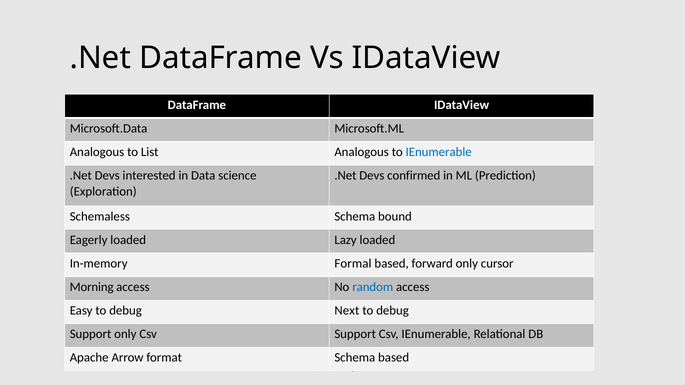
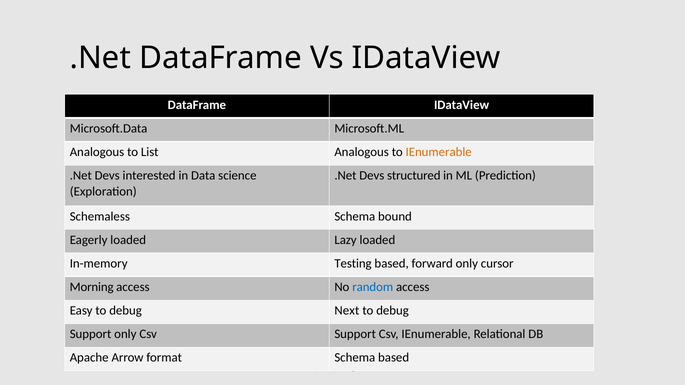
IEnumerable at (439, 152) colour: blue -> orange
confirmed: confirmed -> structured
Formal: Formal -> Testing
